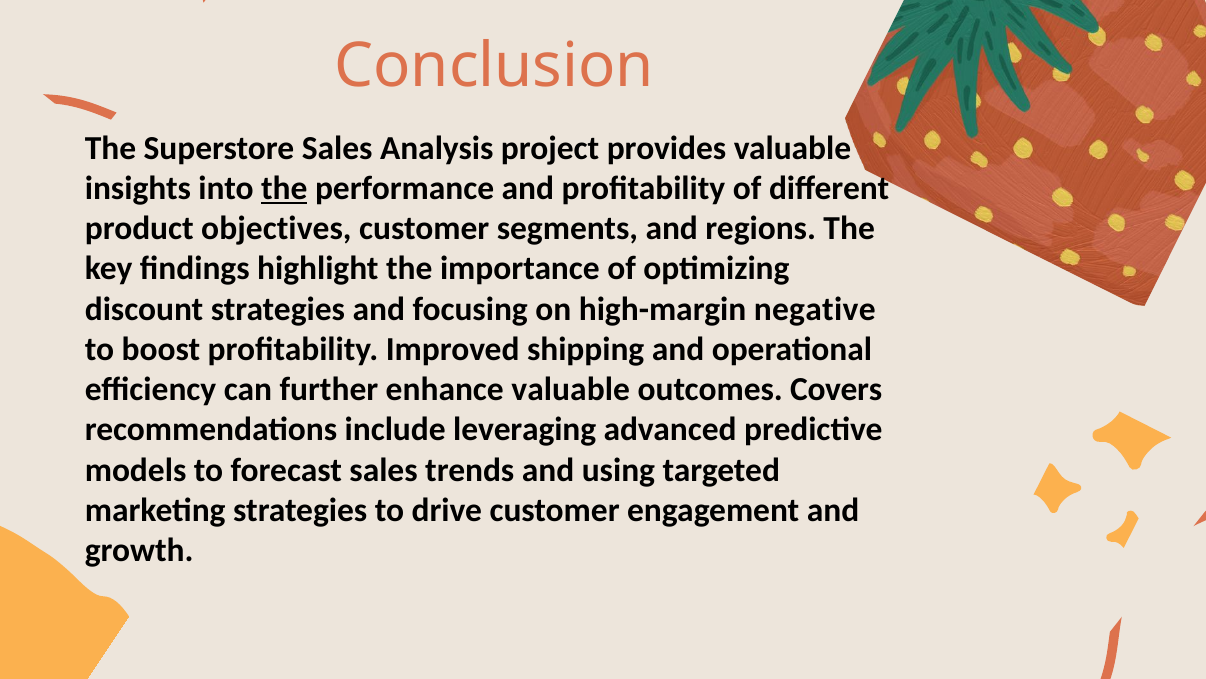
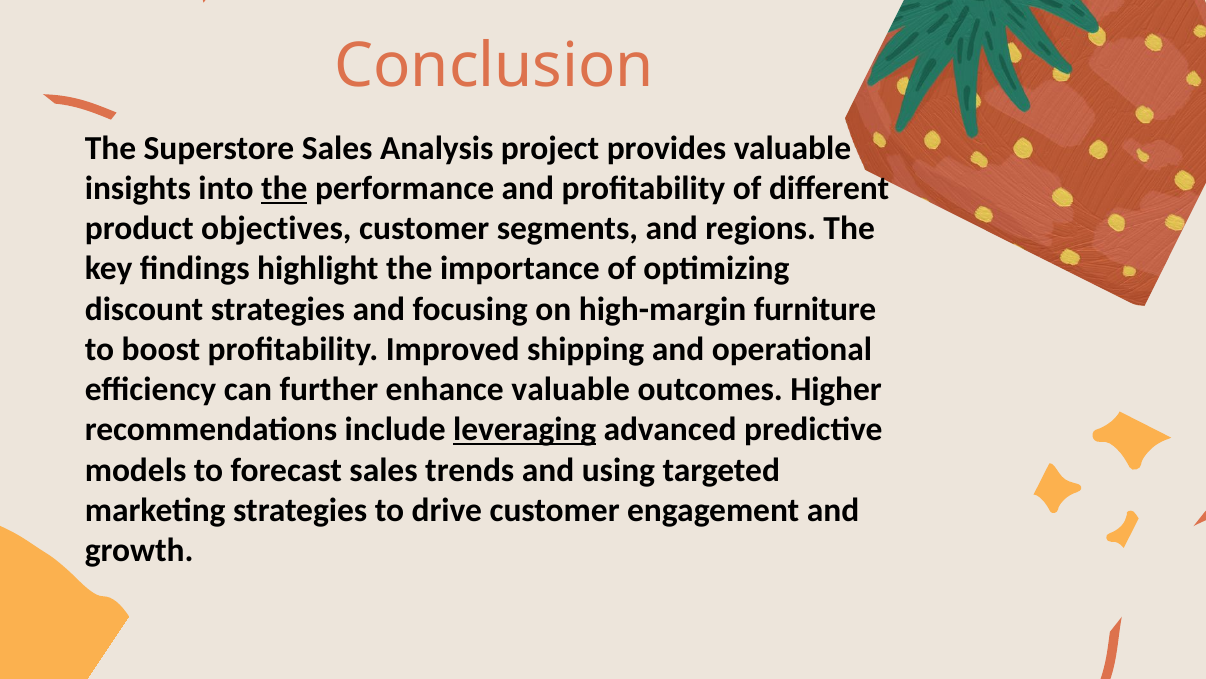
negative: negative -> furniture
Covers: Covers -> Higher
leveraging underline: none -> present
